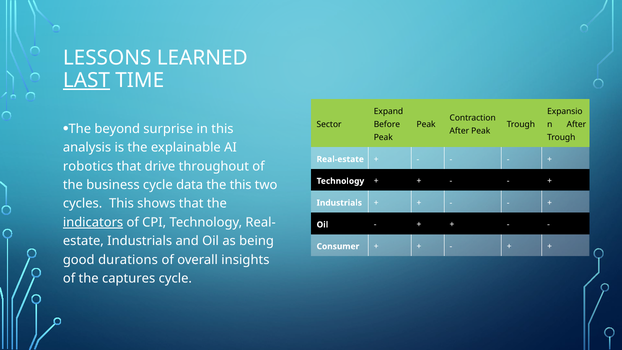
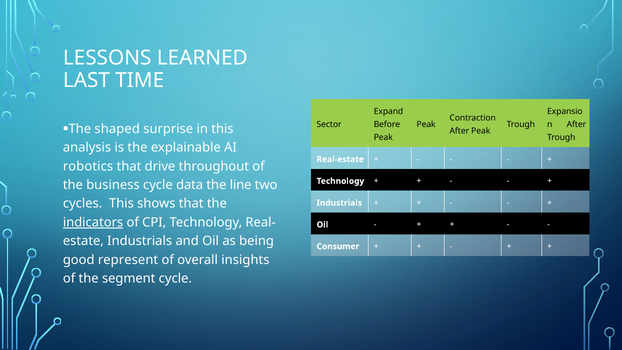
LAST underline: present -> none
beyond: beyond -> shaped
the this: this -> line
durations: durations -> represent
captures: captures -> segment
